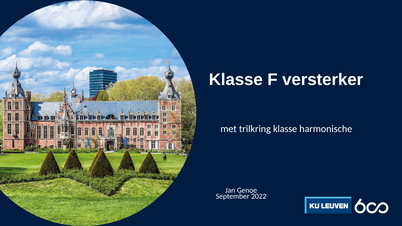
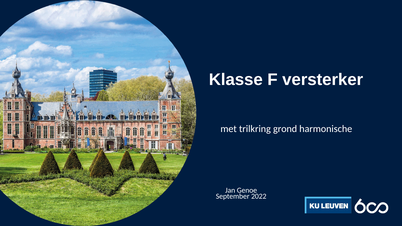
trilkring klasse: klasse -> grond
